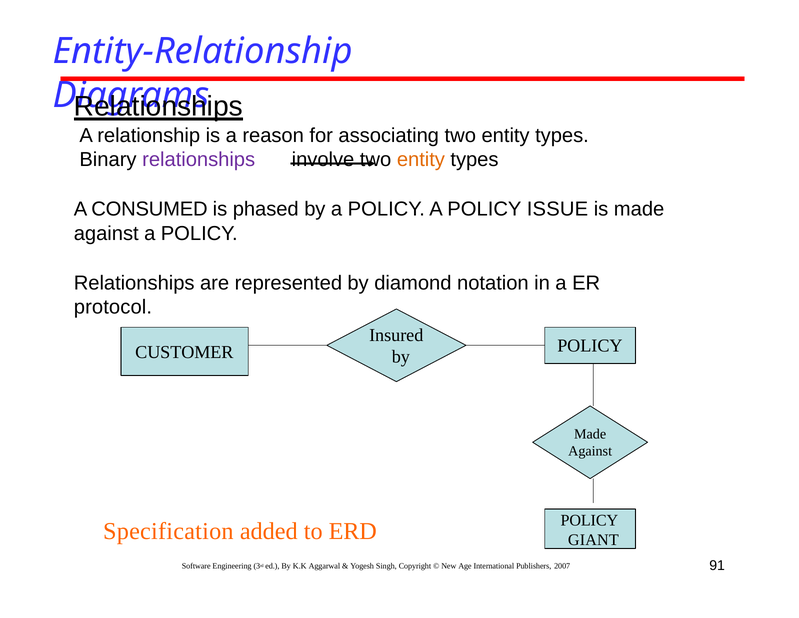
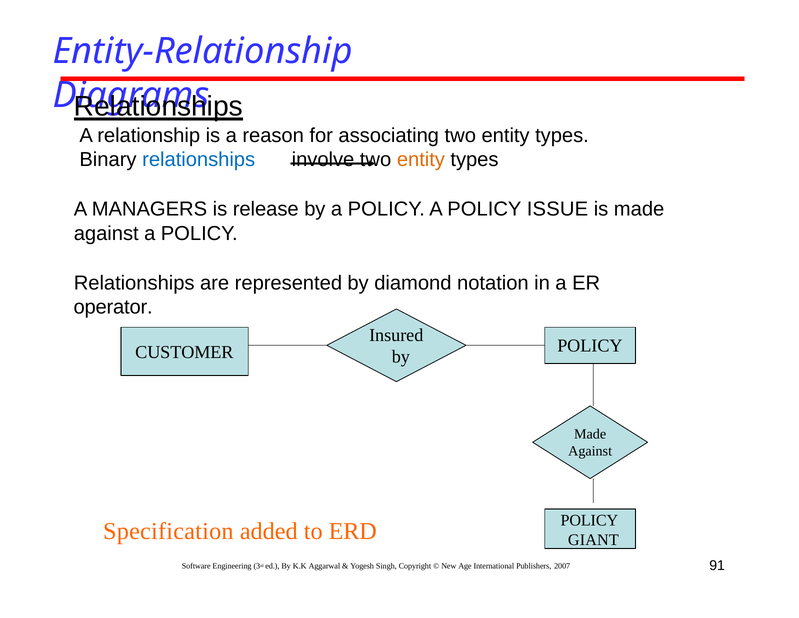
relationships at (199, 159) colour: purple -> blue
CONSUMED: CONSUMED -> MANAGERS
phased: phased -> release
protocol: protocol -> operator
